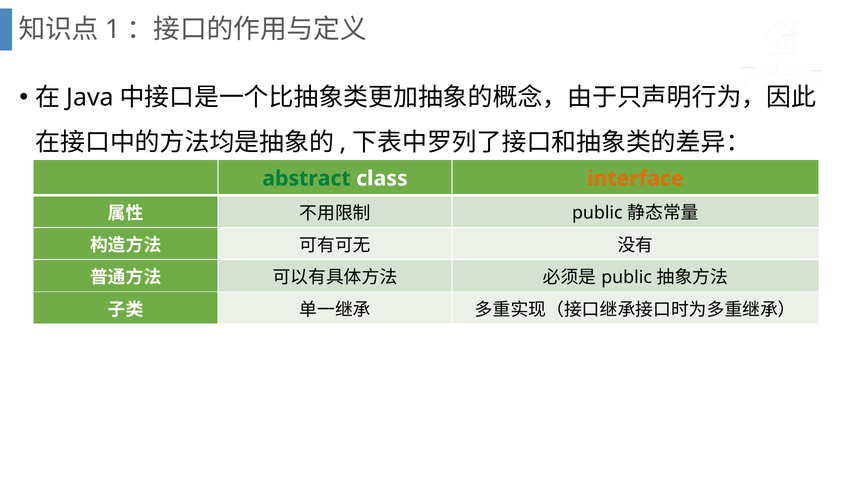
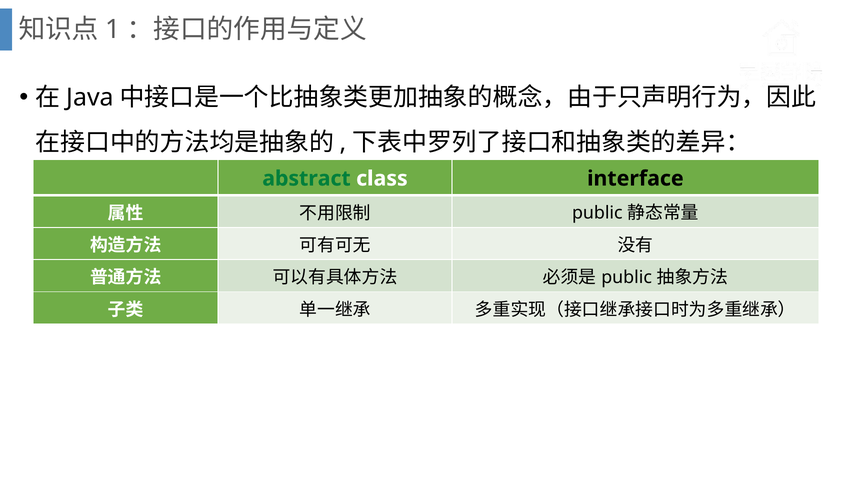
interface colour: orange -> black
